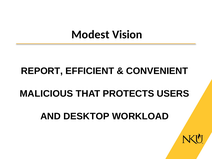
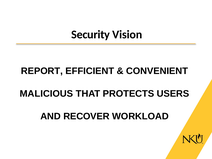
Modest: Modest -> Security
DESKTOP: DESKTOP -> RECOVER
